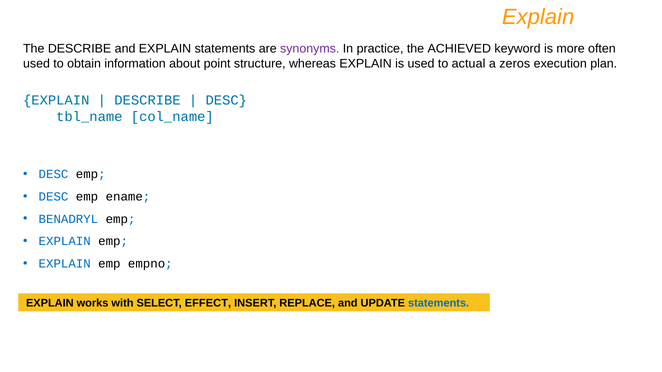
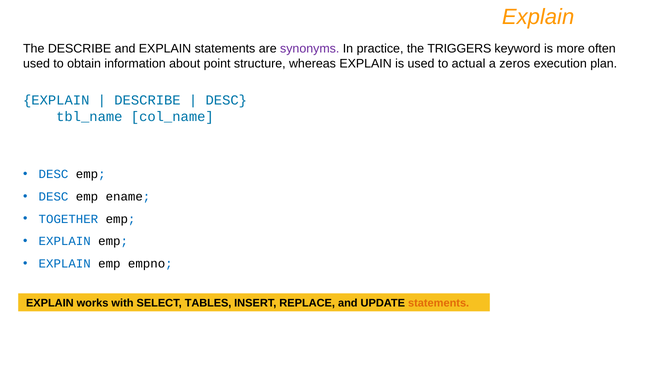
ACHIEVED: ACHIEVED -> TRIGGERS
BENADRYL: BENADRYL -> TOGETHER
EFFECT: EFFECT -> TABLES
statements at (439, 303) colour: blue -> orange
